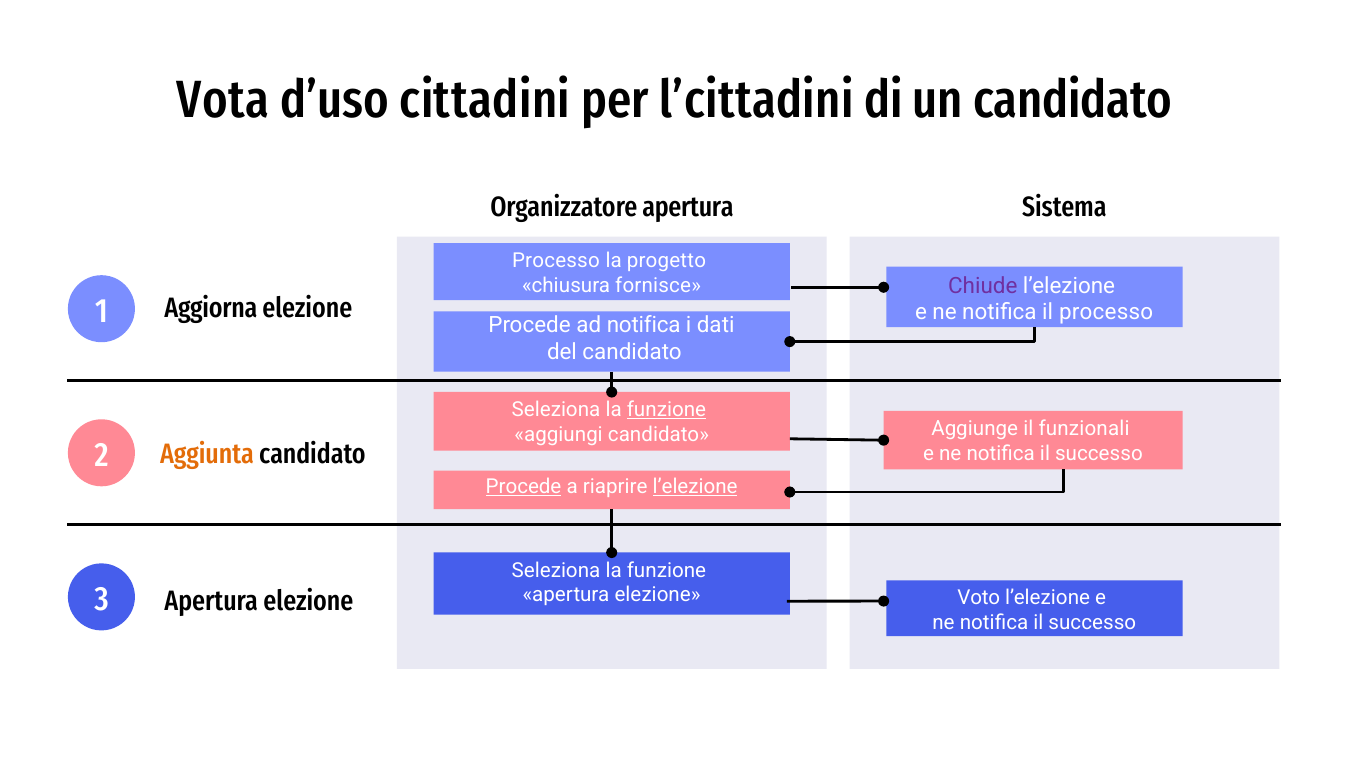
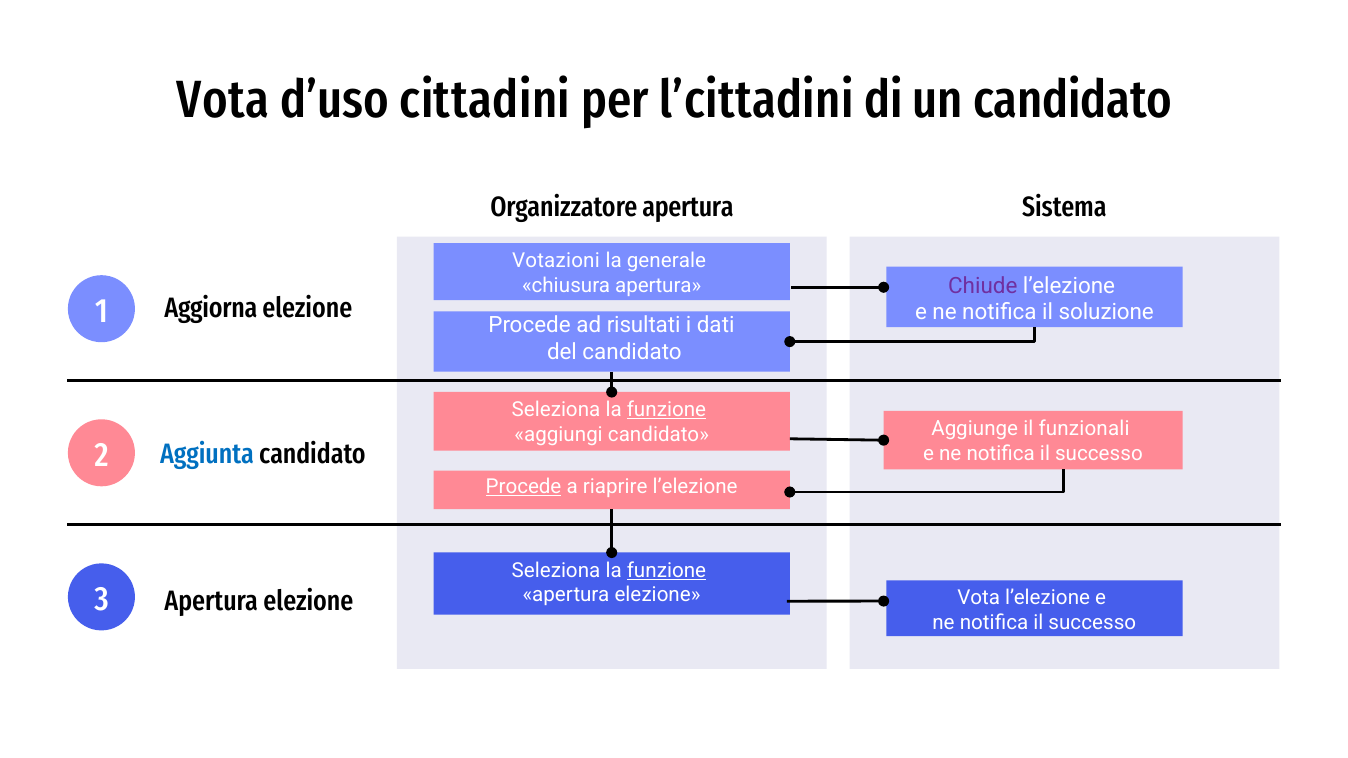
Processo at (556, 261): Processo -> Votazioni
progetto: progetto -> generale
chiusura fornisce: fornisce -> apertura
il processo: processo -> soluzione
ad notifica: notifica -> risultati
Aggiunta colour: orange -> blue
l’elezione at (695, 487) underline: present -> none
funzione at (666, 571) underline: none -> present
elezione Voto: Voto -> Vota
